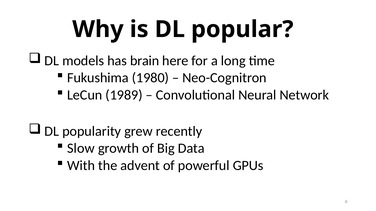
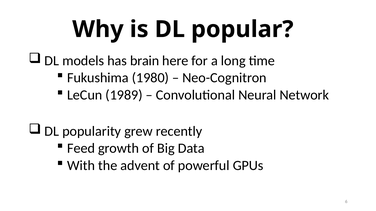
Slow: Slow -> Feed
